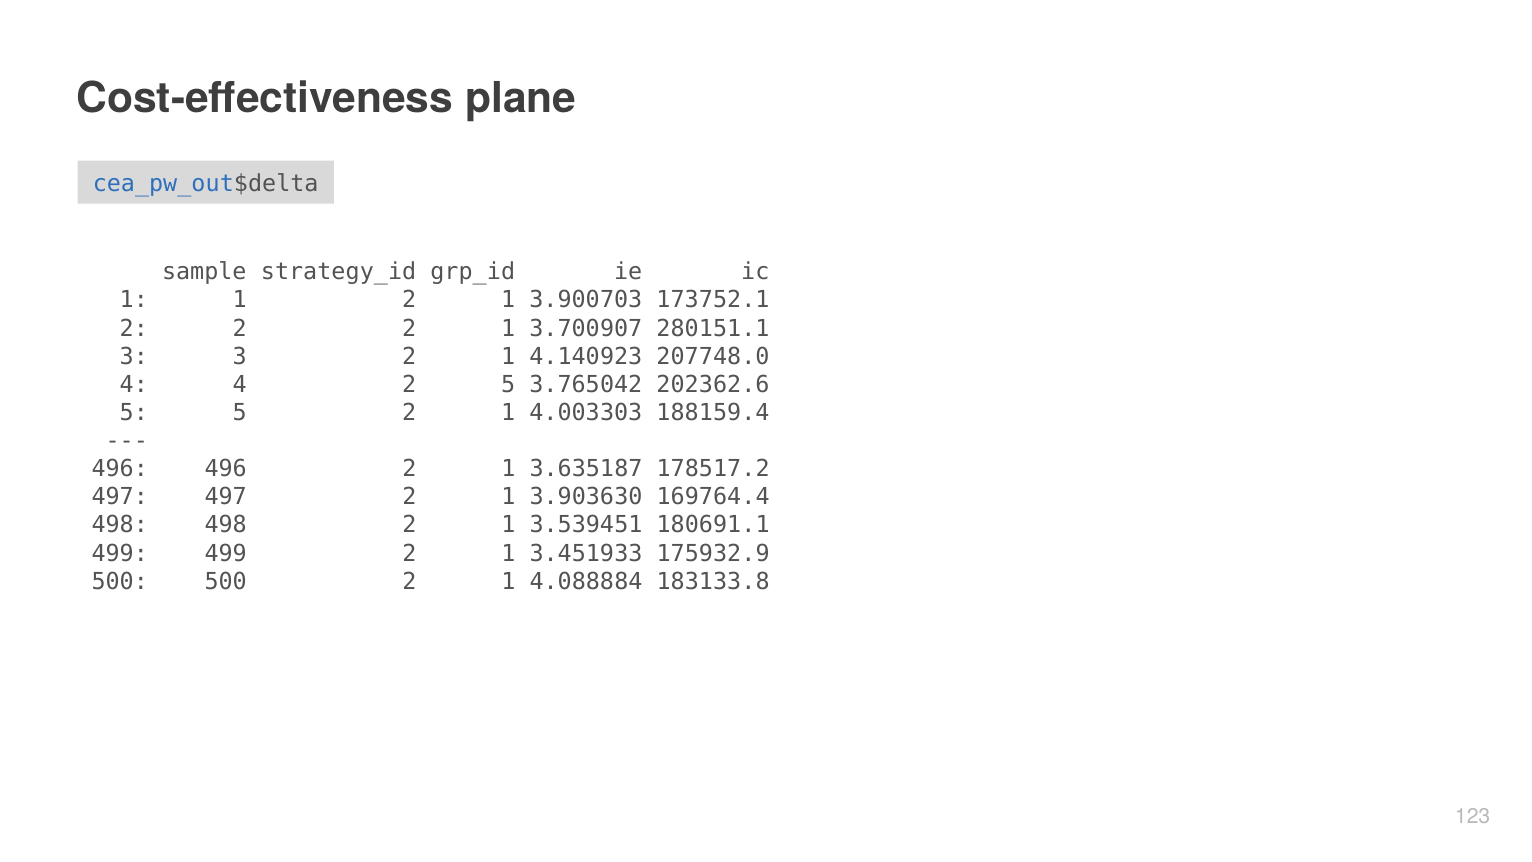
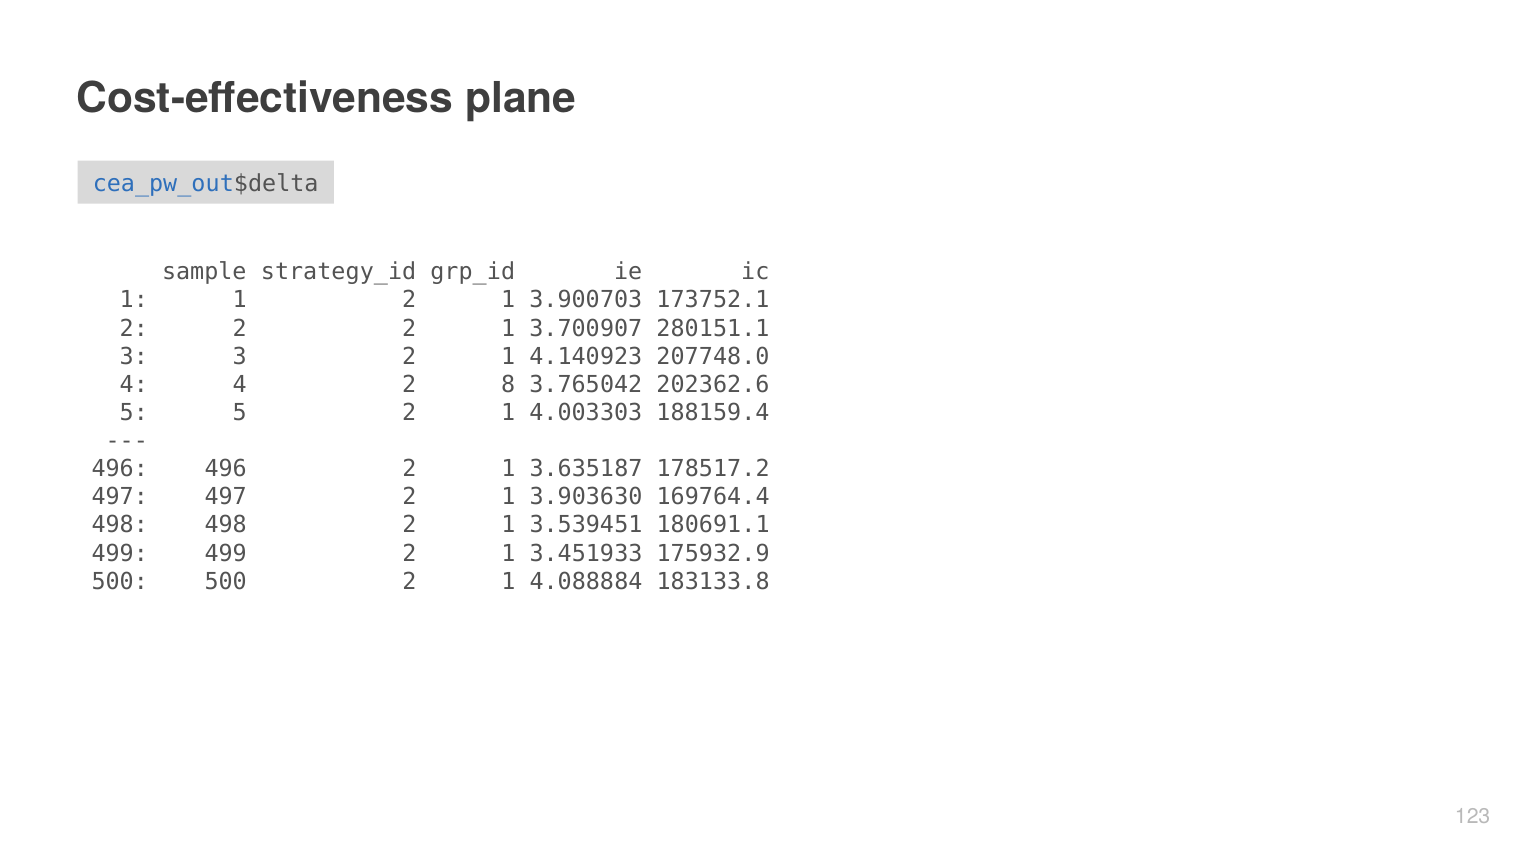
2 5: 5 -> 8
